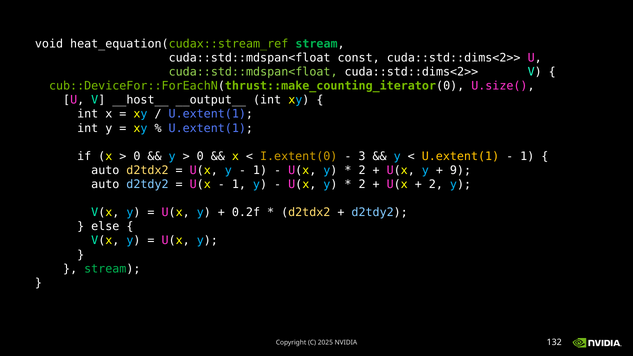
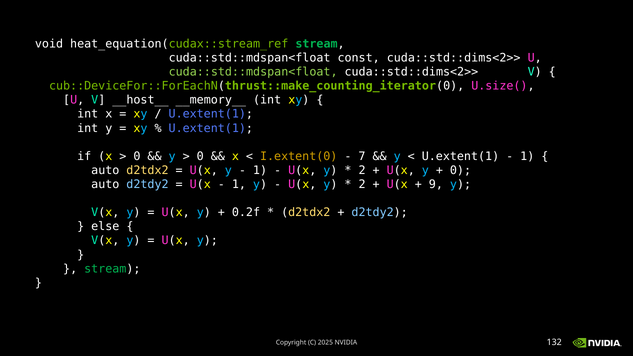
__output__: __output__ -> __memory__
3: 3 -> 7
U.extent(1 at (460, 156) colour: yellow -> white
9 at (461, 170): 9 -> 0
2 at (436, 184): 2 -> 9
